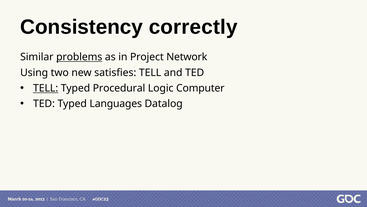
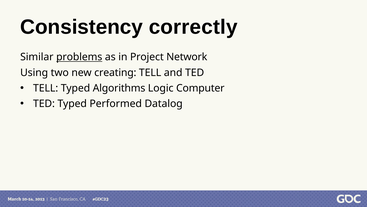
satisfies: satisfies -> creating
TELL at (46, 88) underline: present -> none
Procedural: Procedural -> Algorithms
Languages: Languages -> Performed
